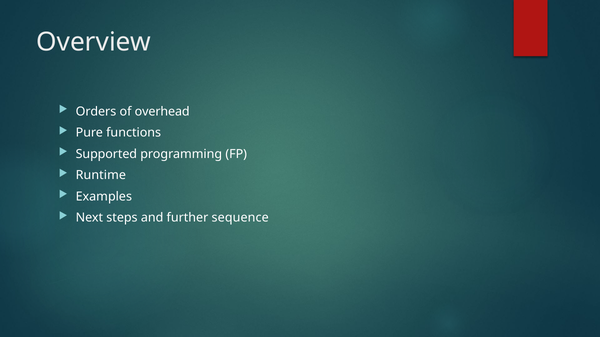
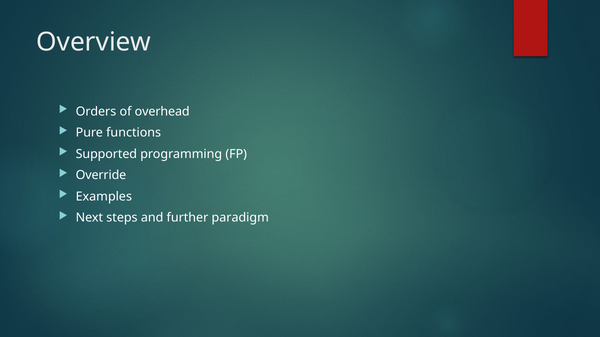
Runtime: Runtime -> Override
sequence: sequence -> paradigm
